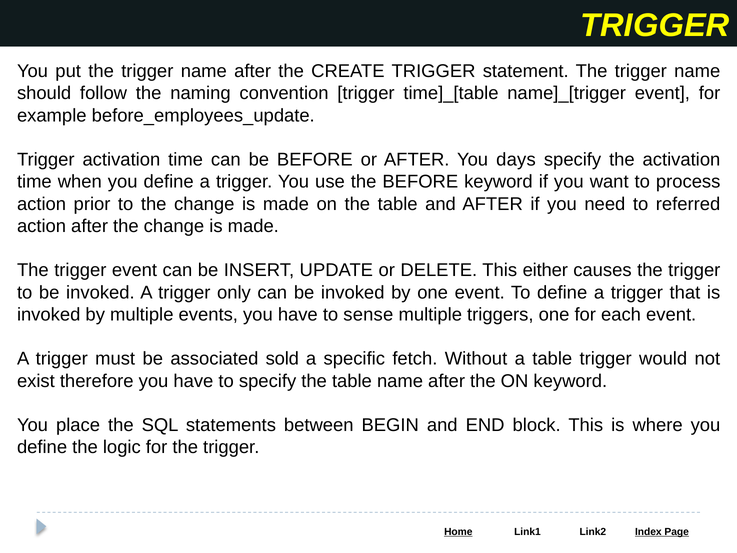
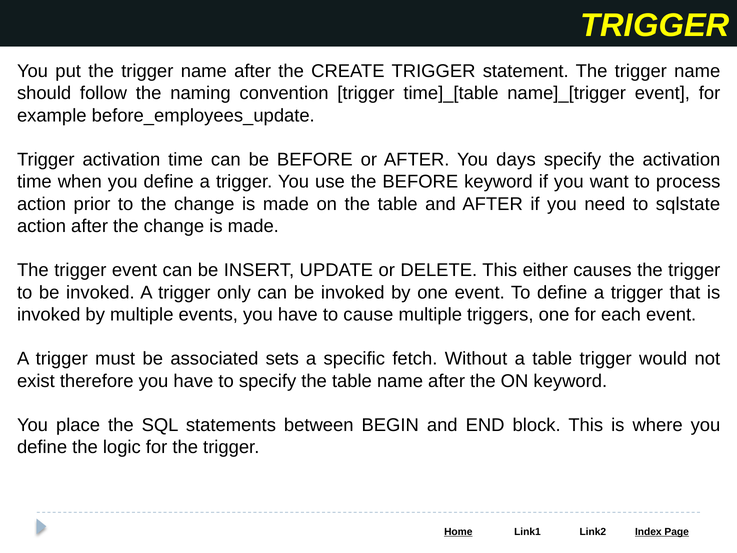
referred: referred -> sqlstate
sense: sense -> cause
sold: sold -> sets
